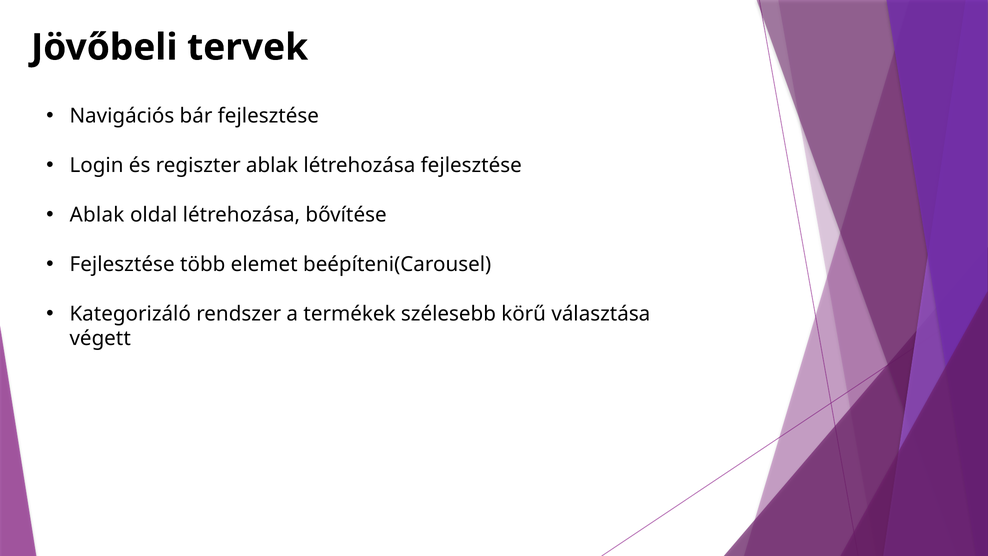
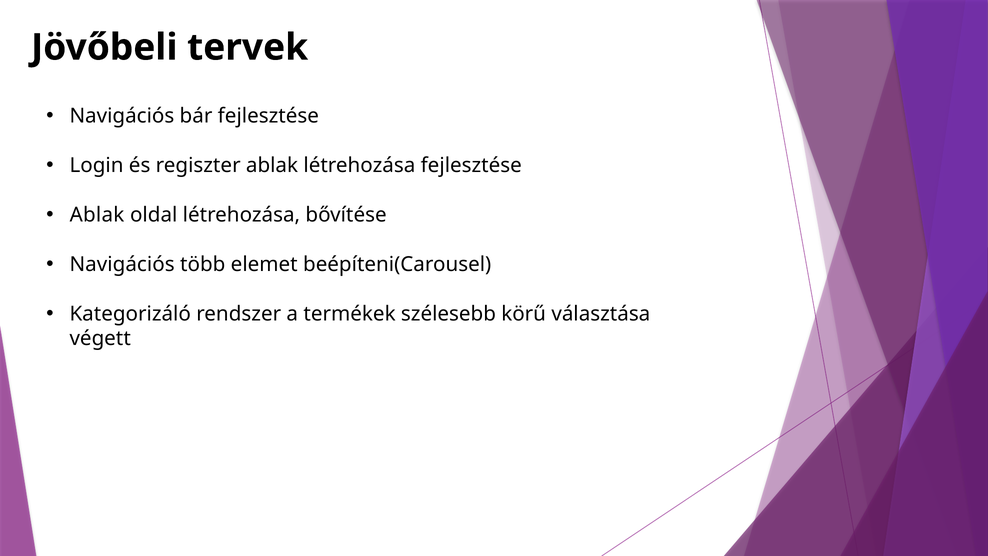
Fejlesztése at (122, 264): Fejlesztése -> Navigációs
